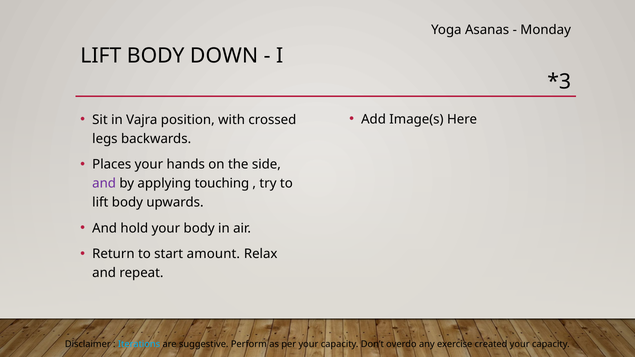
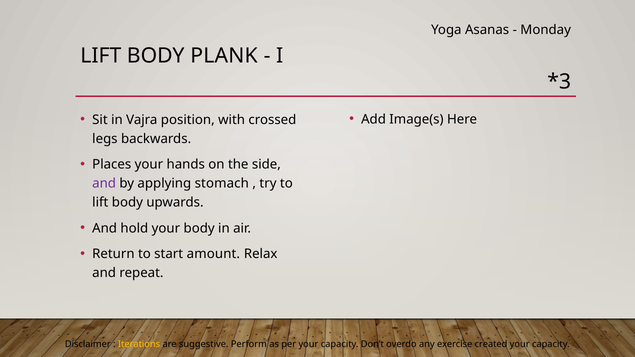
DOWN: DOWN -> PLANK
touching: touching -> stomach
Iterations colour: light blue -> yellow
